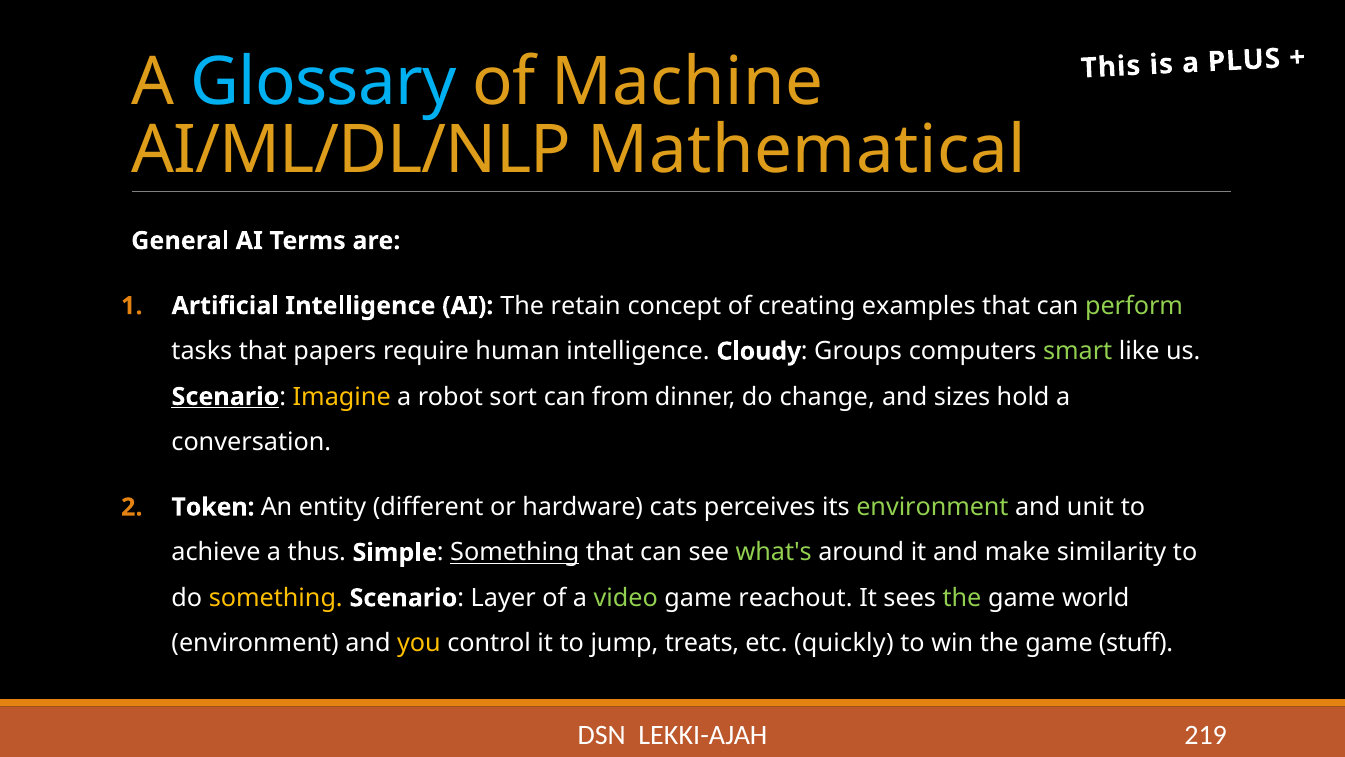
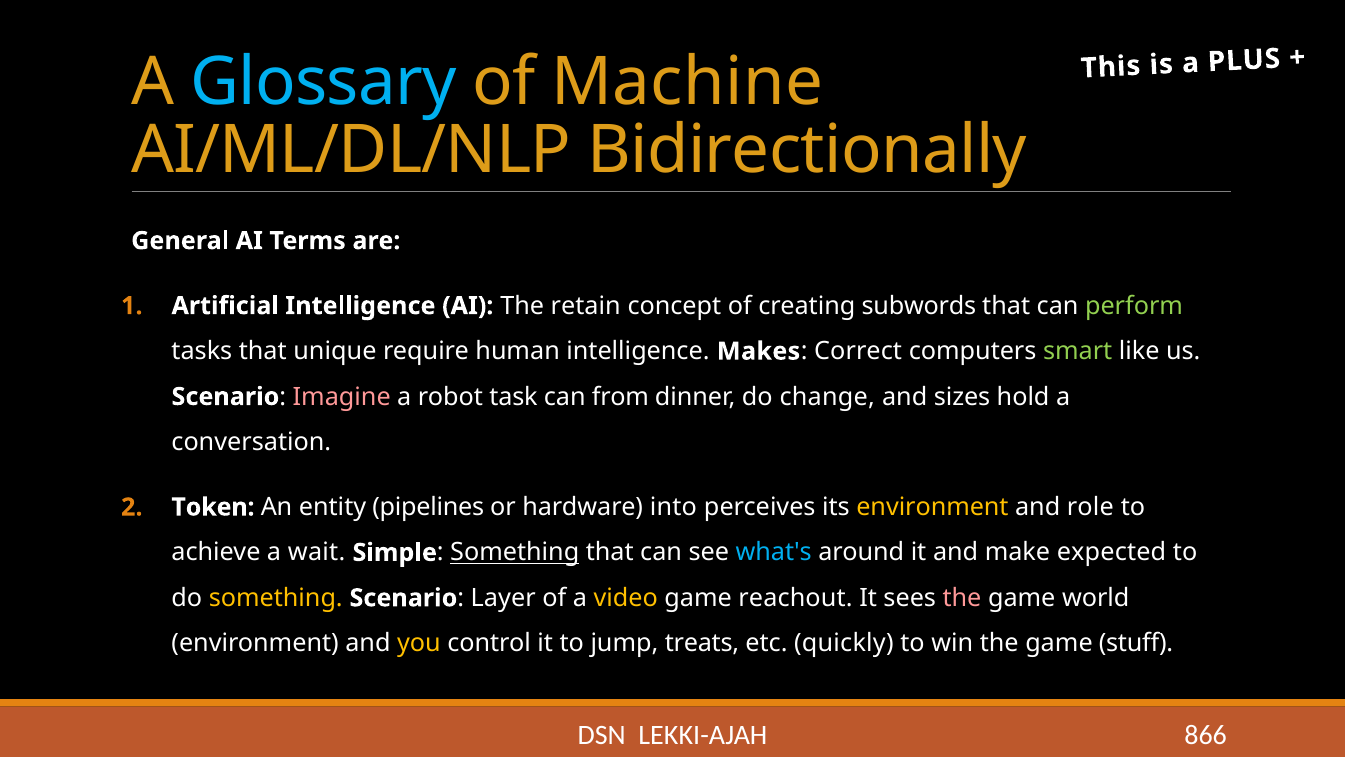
Mathematical: Mathematical -> Bidirectionally
examples: examples -> subwords
papers: papers -> unique
Cloudy: Cloudy -> Makes
Groups: Groups -> Correct
Scenario at (225, 396) underline: present -> none
Imagine colour: yellow -> pink
sort: sort -> task
different: different -> pipelines
cats: cats -> into
environment at (932, 507) colour: light green -> yellow
unit: unit -> role
thus: thus -> wait
what's colour: light green -> light blue
similarity: similarity -> expected
video colour: light green -> yellow
the at (962, 598) colour: light green -> pink
219: 219 -> 866
